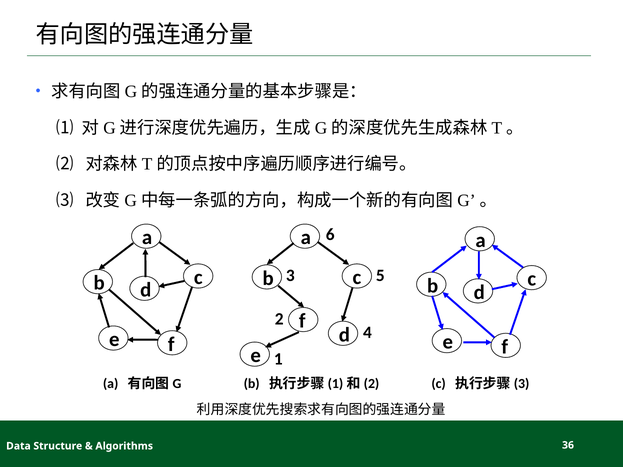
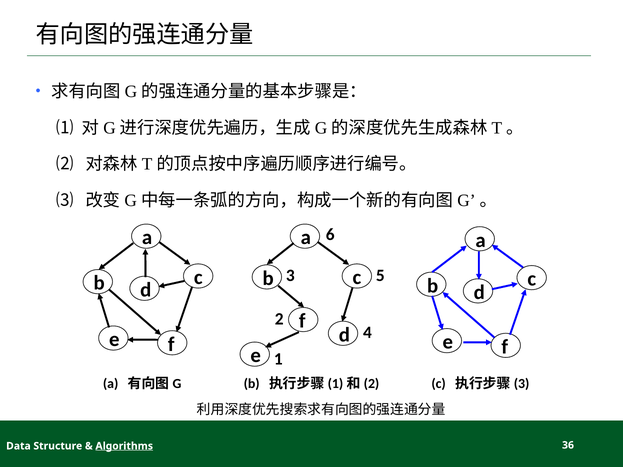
Algorithms underline: none -> present
